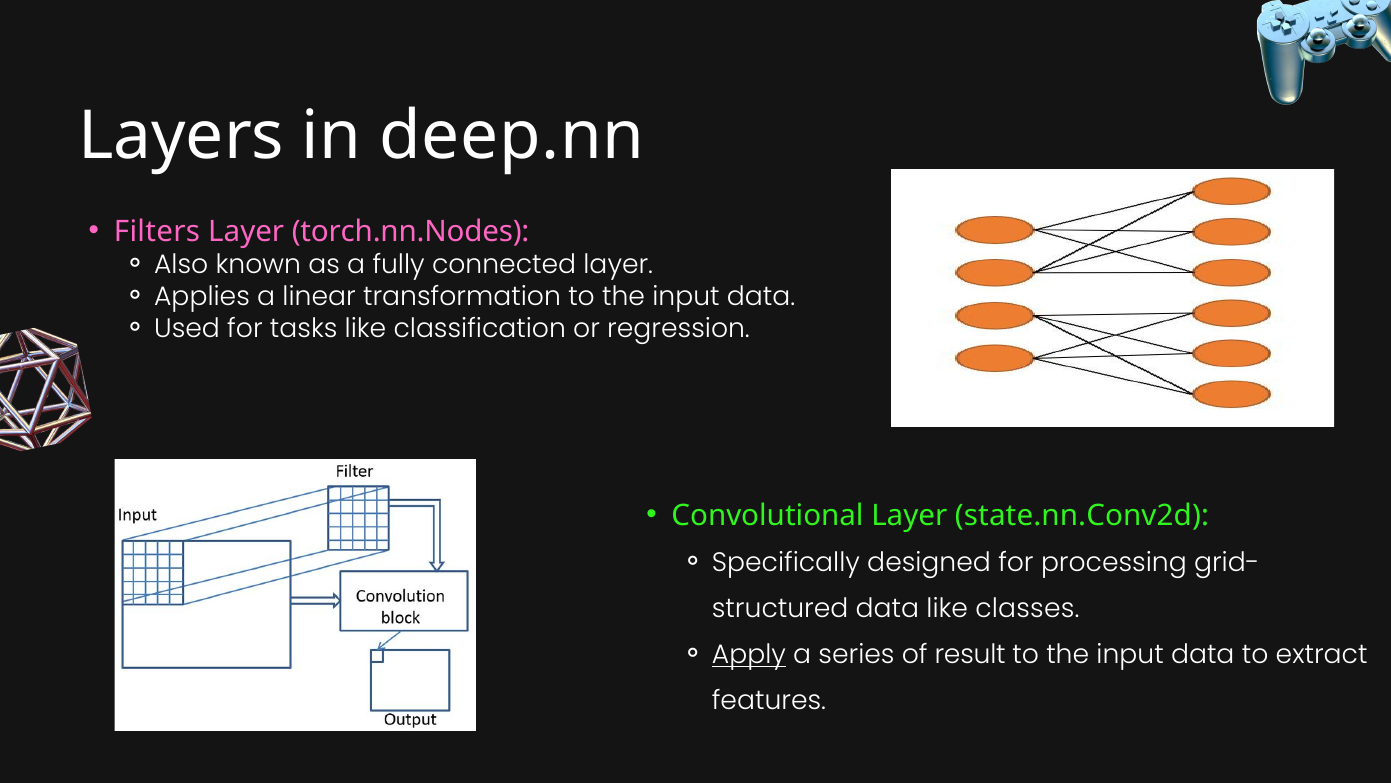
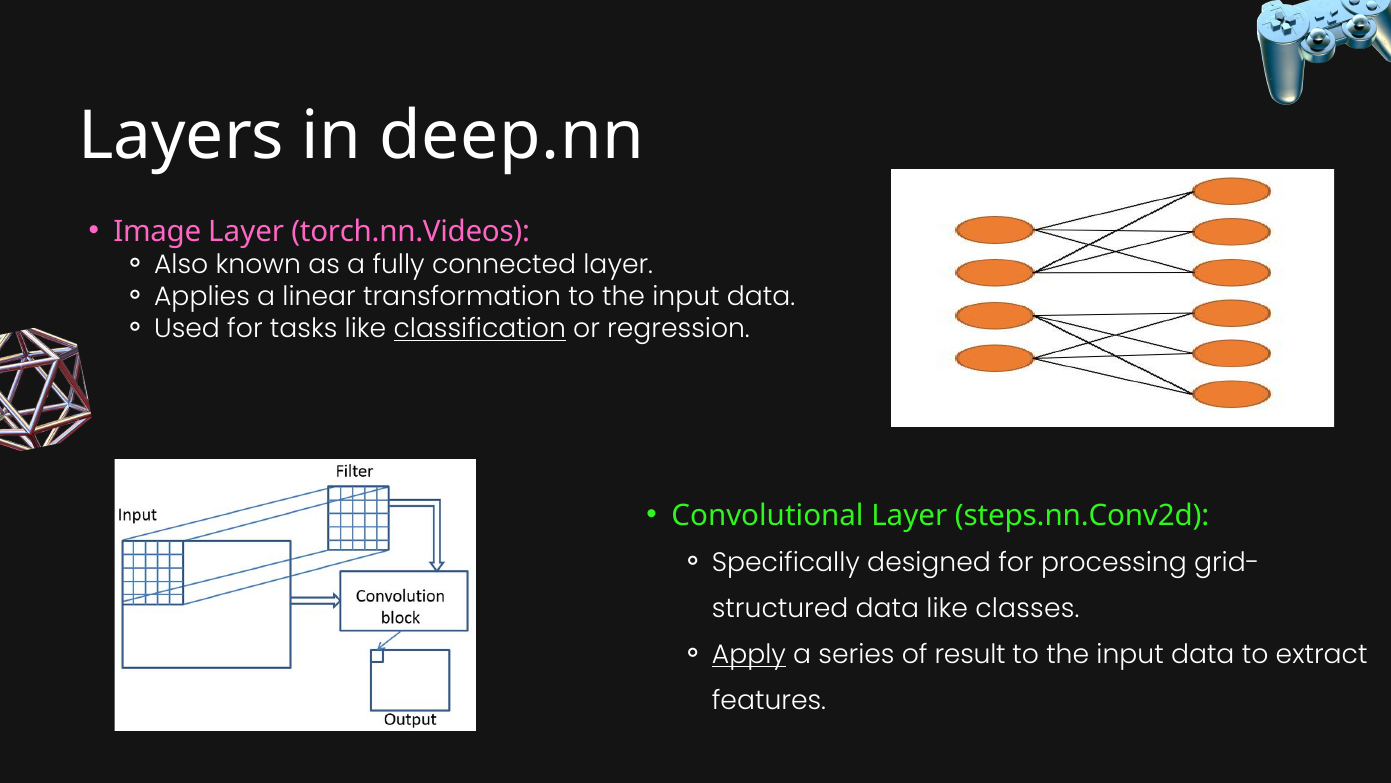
Filters: Filters -> Image
torch.nn.Nodes: torch.nn.Nodes -> torch.nn.Videos
classification underline: none -> present
state.nn.Conv2d: state.nn.Conv2d -> steps.nn.Conv2d
